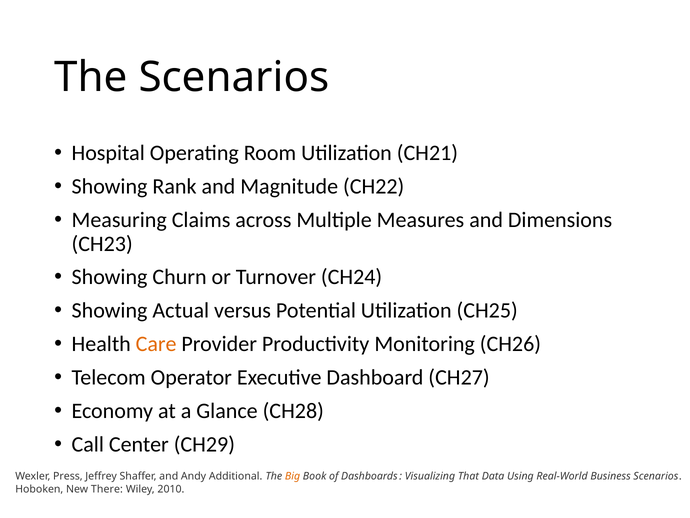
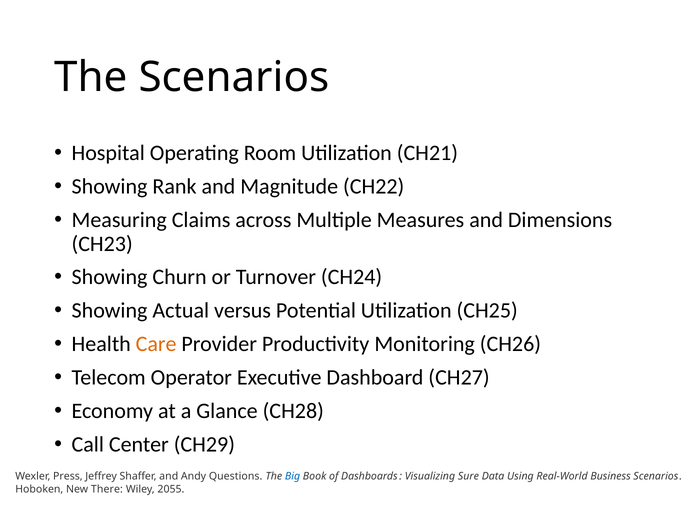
Additional: Additional -> Questions
Big colour: orange -> blue
That: That -> Sure
2010: 2010 -> 2055
